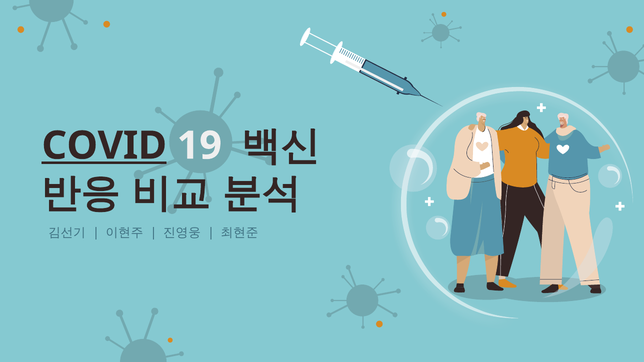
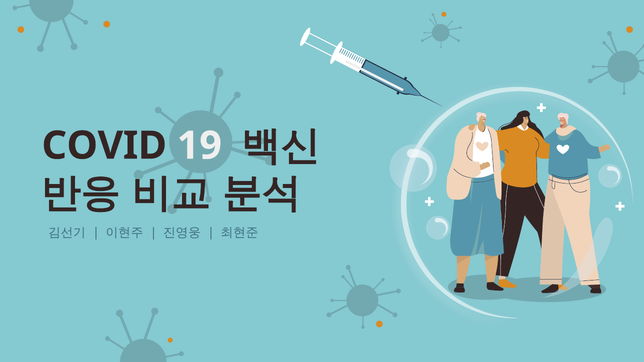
COVID underline: present -> none
